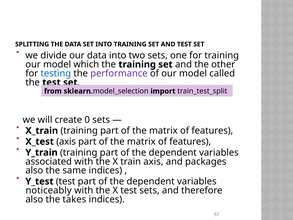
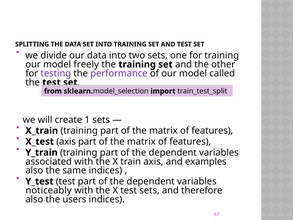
which: which -> freely
testing colour: blue -> purple
0: 0 -> 1
packages: packages -> examples
takes: takes -> users
